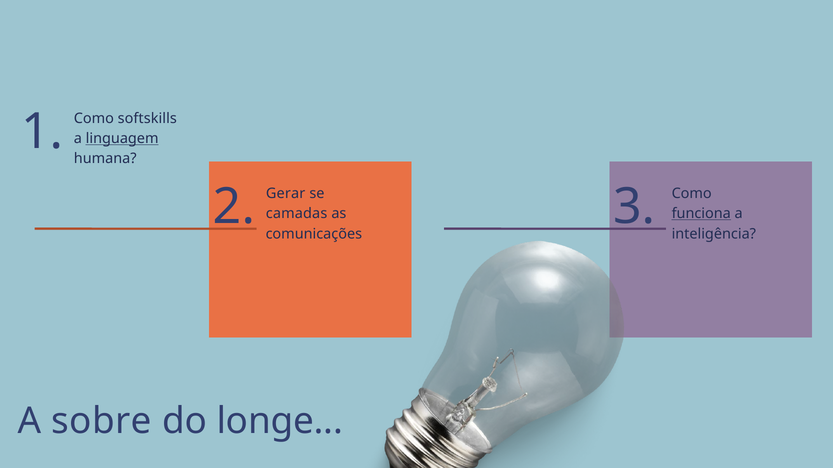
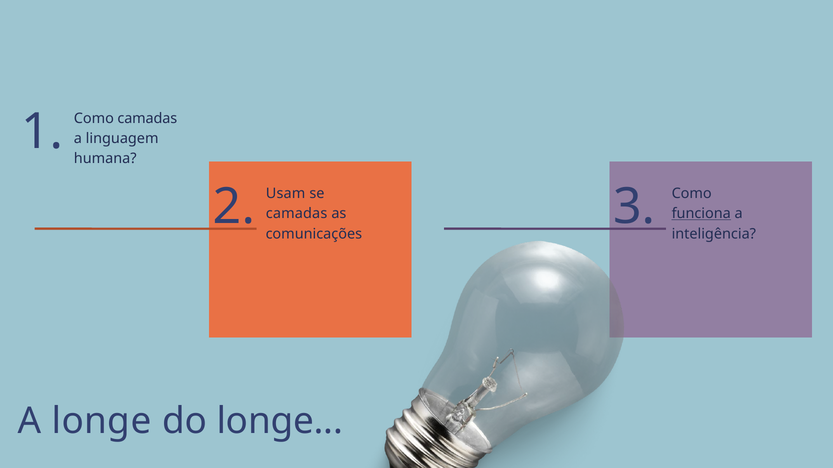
Como softskills: softskills -> camadas
linguagem underline: present -> none
Gerar: Gerar -> Usam
A sobre: sobre -> longe
